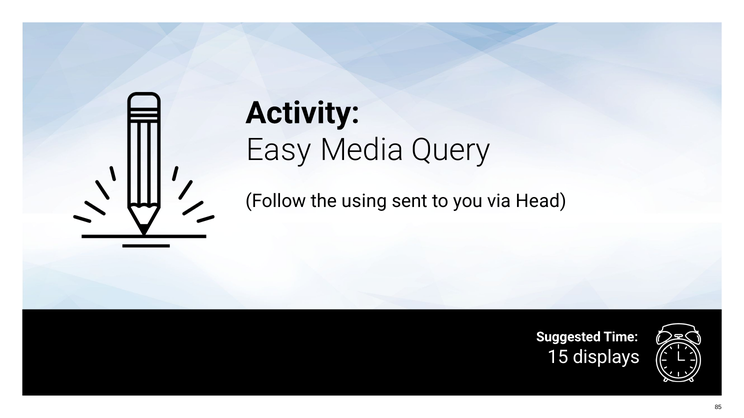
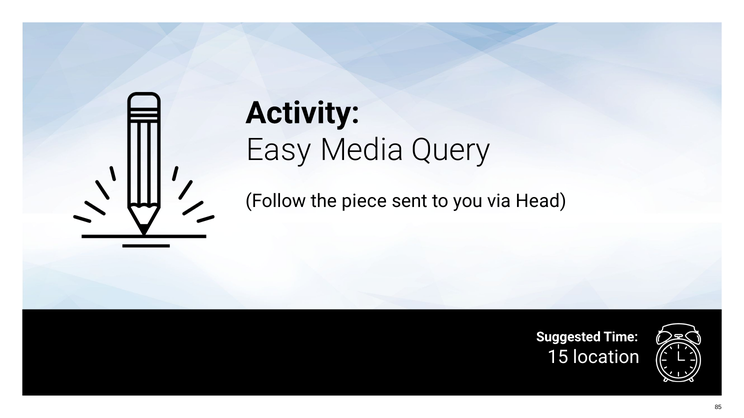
using: using -> piece
displays: displays -> location
